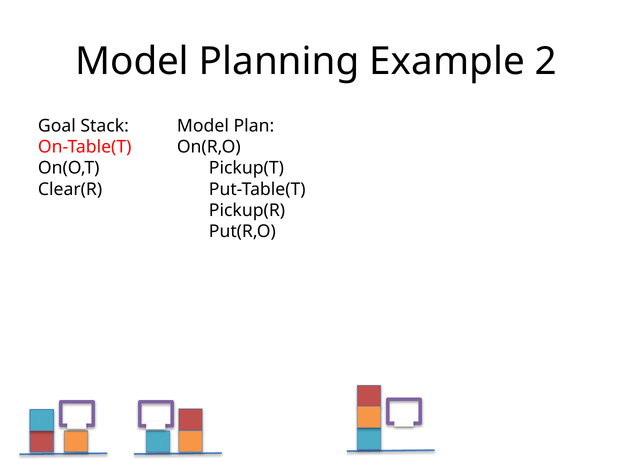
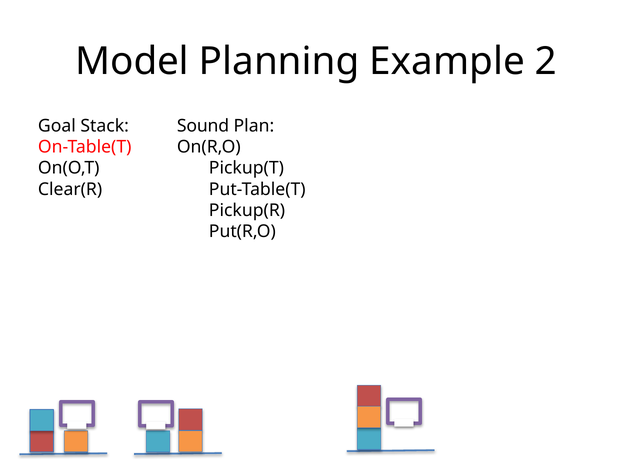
Model at (203, 126): Model -> Sound
